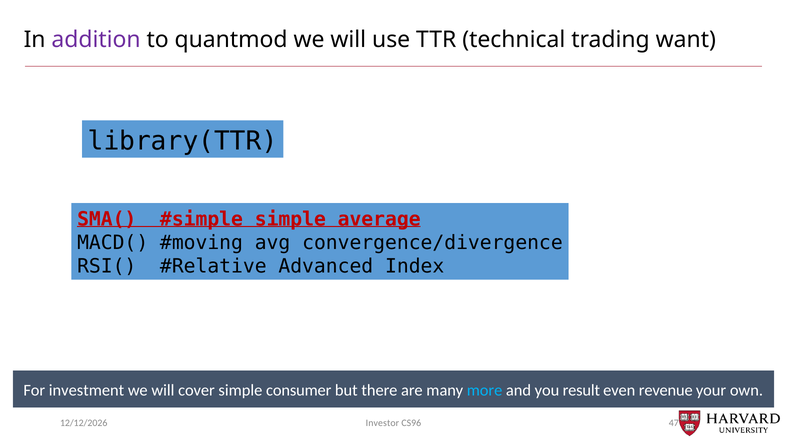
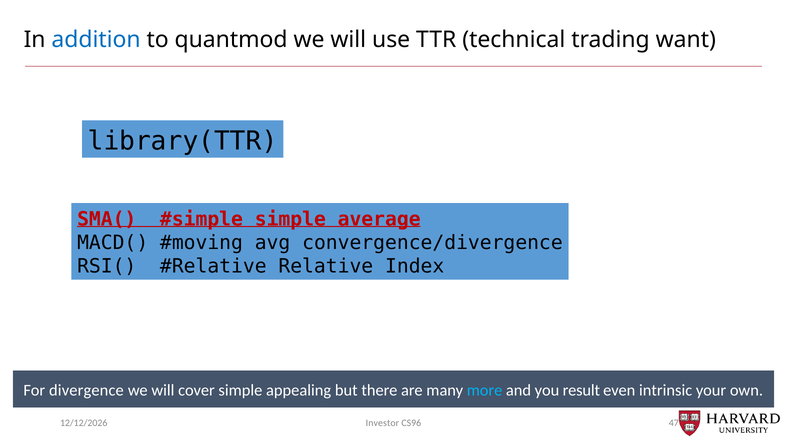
addition colour: purple -> blue
Advanced: Advanced -> Relative
investment: investment -> divergence
consumer: consumer -> appealing
revenue: revenue -> intrinsic
